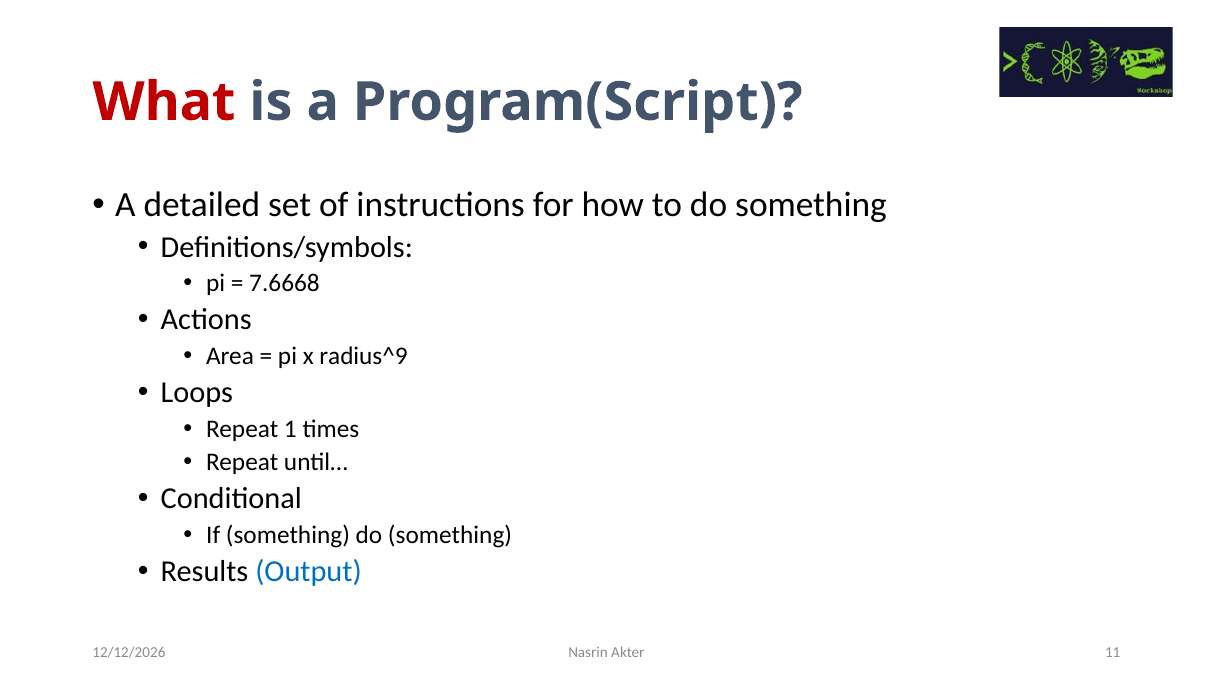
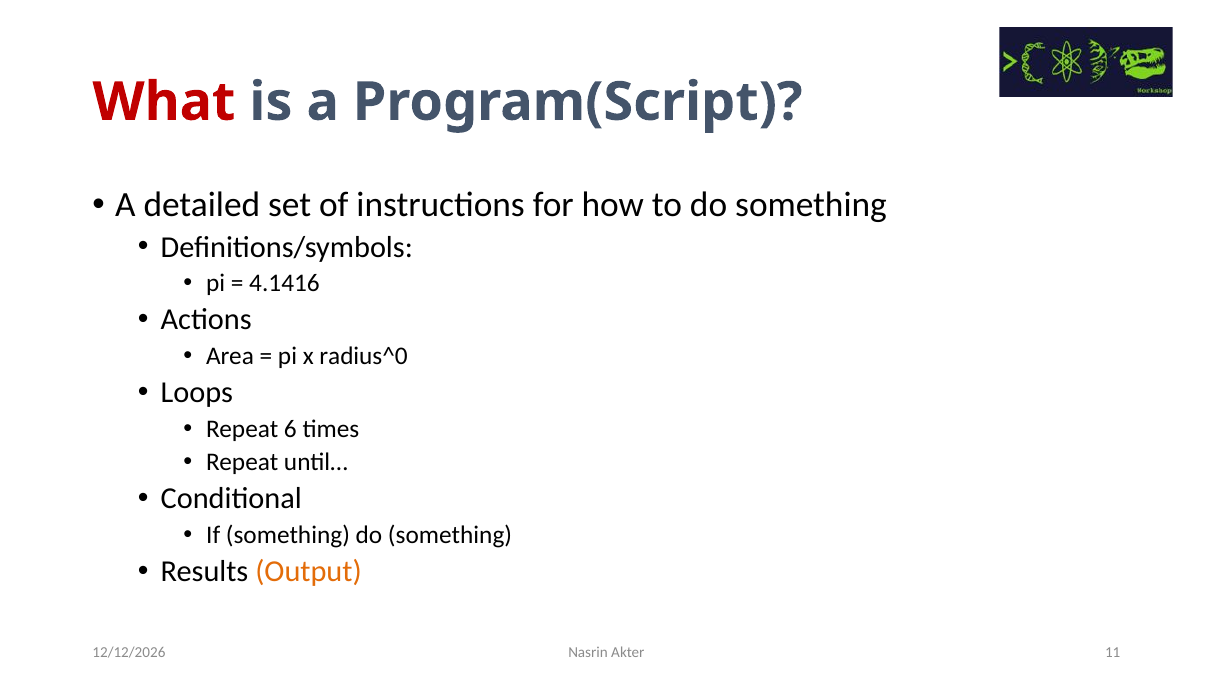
7.6668: 7.6668 -> 4.1416
radius^9: radius^9 -> radius^0
1: 1 -> 6
Output colour: blue -> orange
